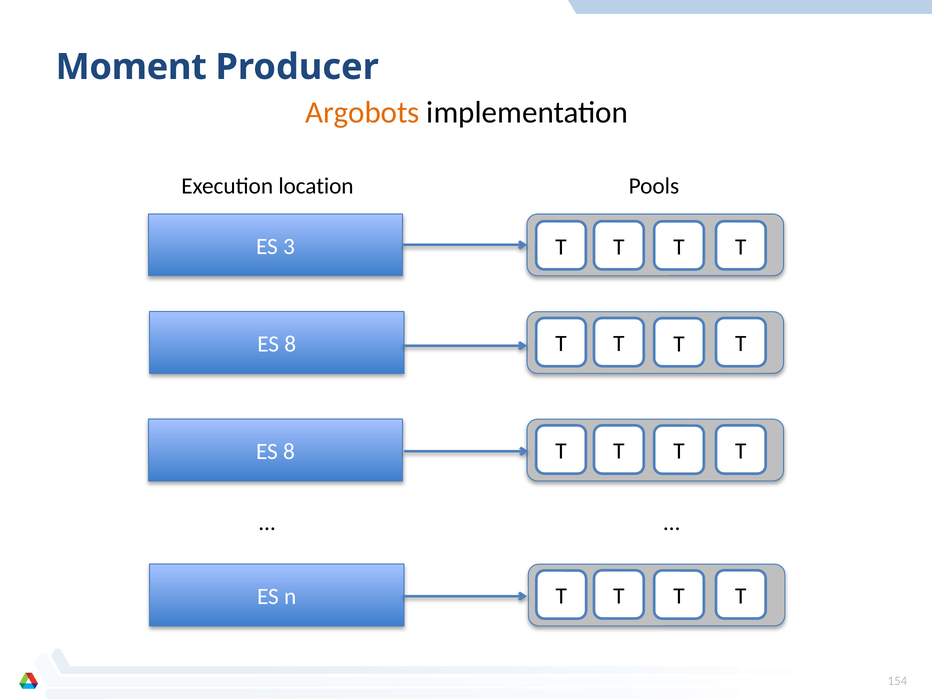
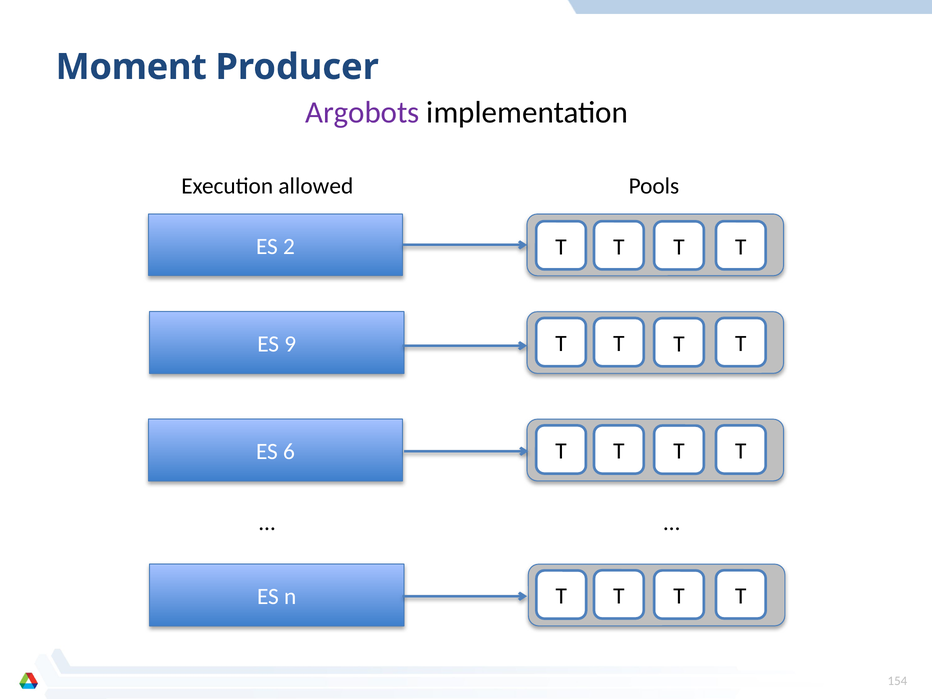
Argobots colour: orange -> purple
location: location -> allowed
3: 3 -> 2
8 at (290, 344): 8 -> 9
8 at (289, 452): 8 -> 6
